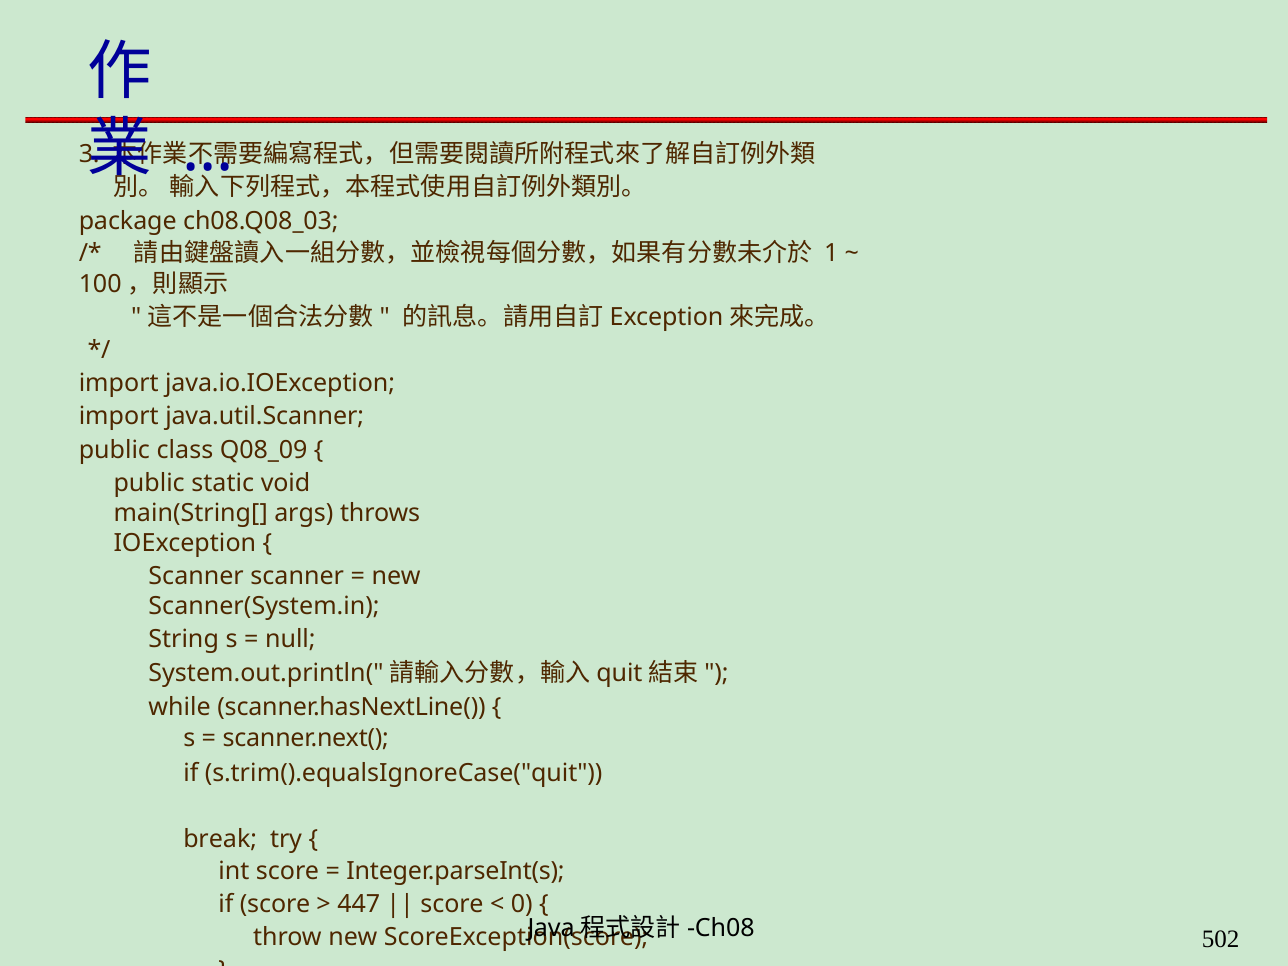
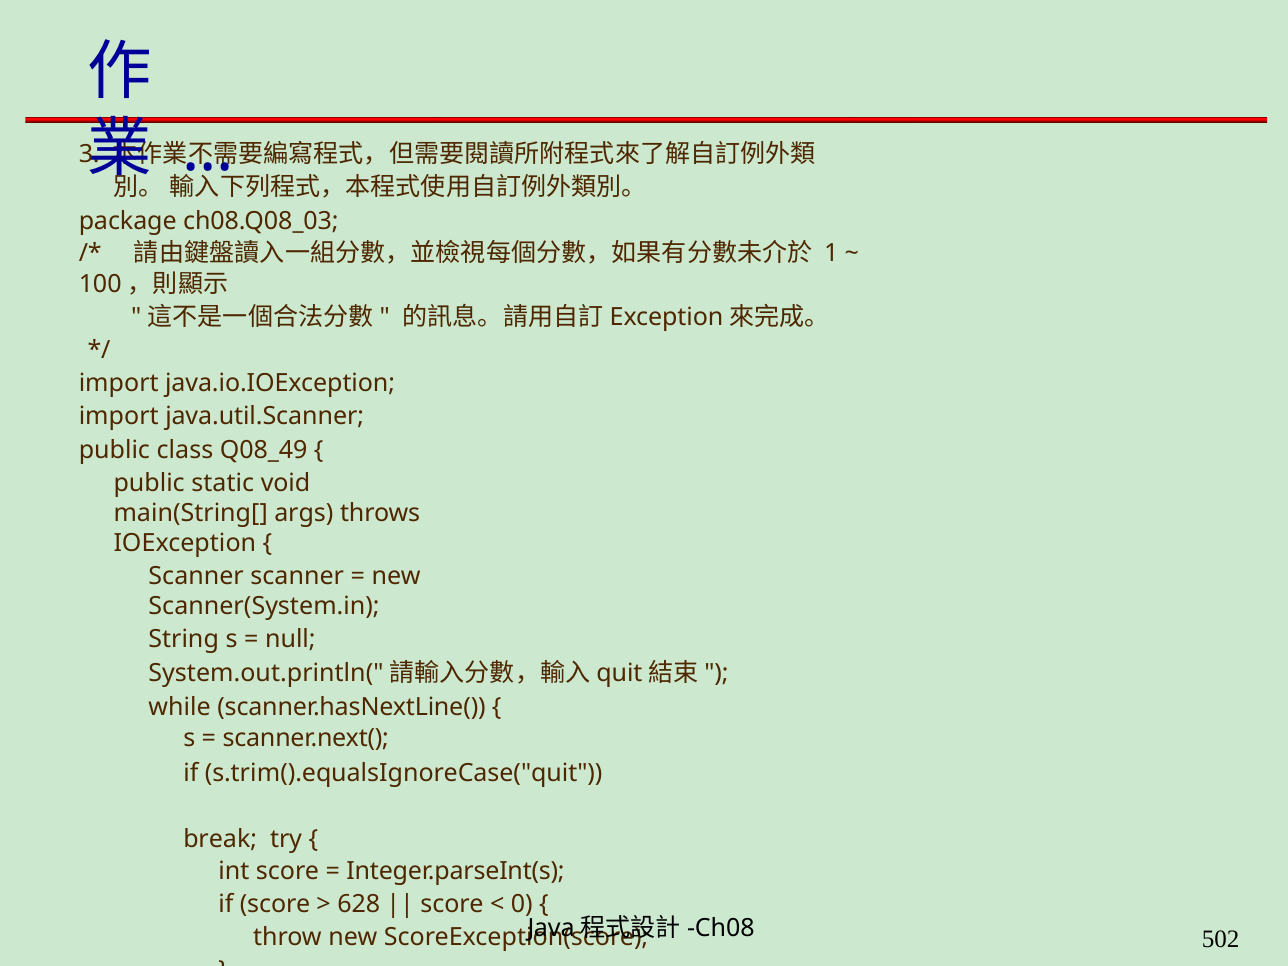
Q08_09: Q08_09 -> Q08_49
447: 447 -> 628
